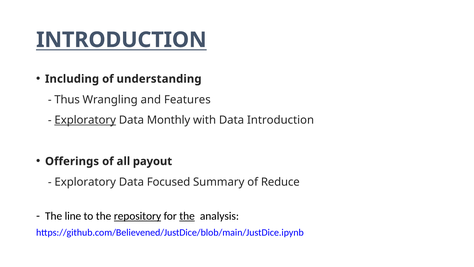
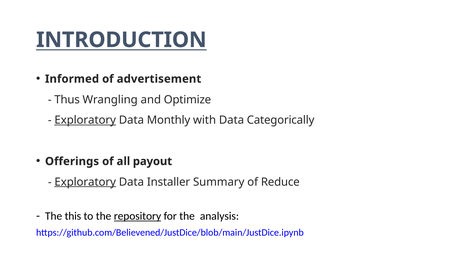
Including: Including -> Informed
understanding: understanding -> advertisement
Features: Features -> Optimize
Data Introduction: Introduction -> Categorically
Exploratory at (85, 182) underline: none -> present
Focused: Focused -> Installer
line: line -> this
the at (187, 216) underline: present -> none
